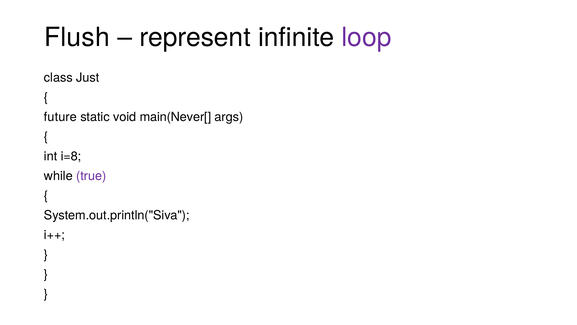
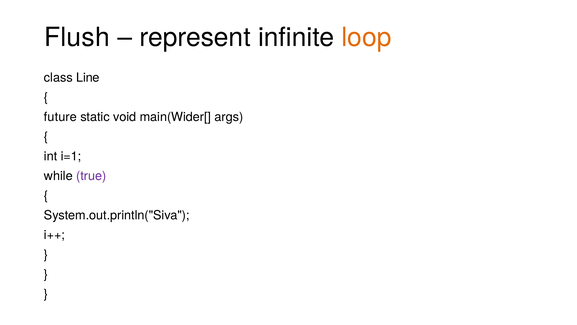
loop colour: purple -> orange
Just: Just -> Line
main(Never[: main(Never[ -> main(Wider[
i=8: i=8 -> i=1
